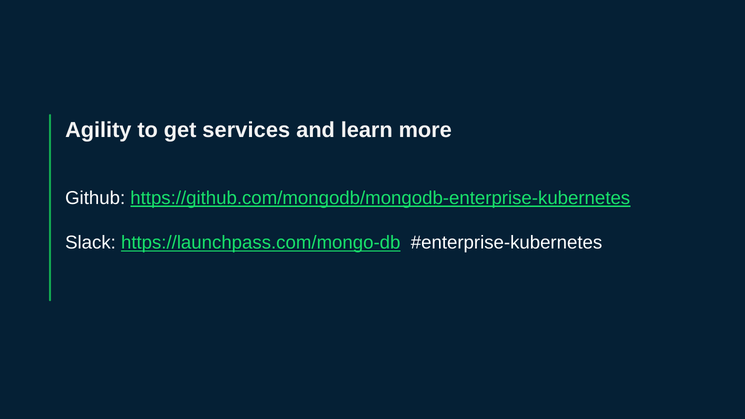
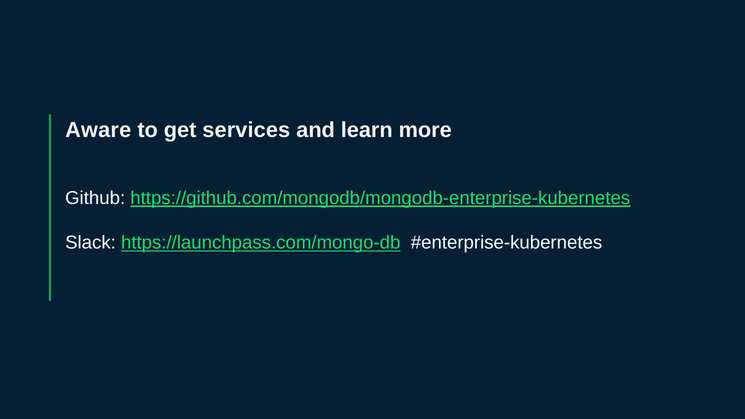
Agility: Agility -> Aware
